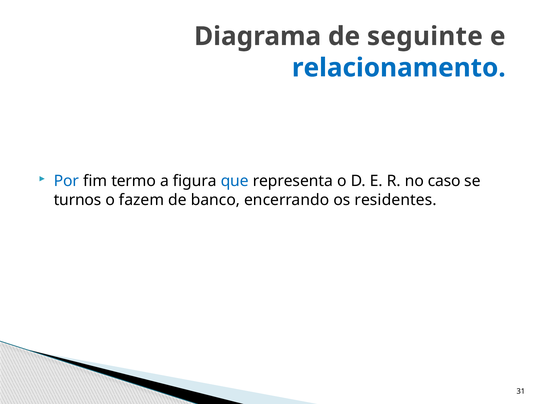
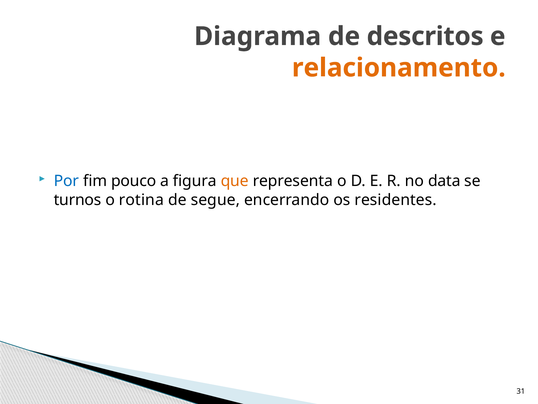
seguinte: seguinte -> descritos
relacionamento colour: blue -> orange
termo: termo -> pouco
que colour: blue -> orange
caso: caso -> data
fazem: fazem -> rotina
banco: banco -> segue
